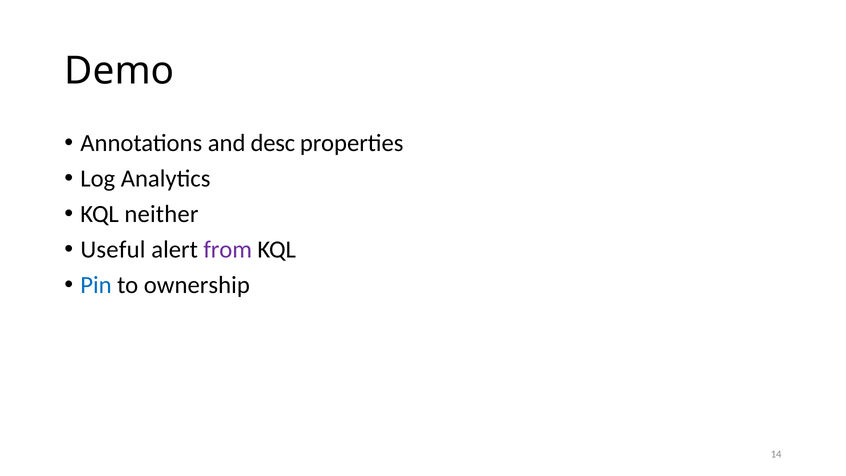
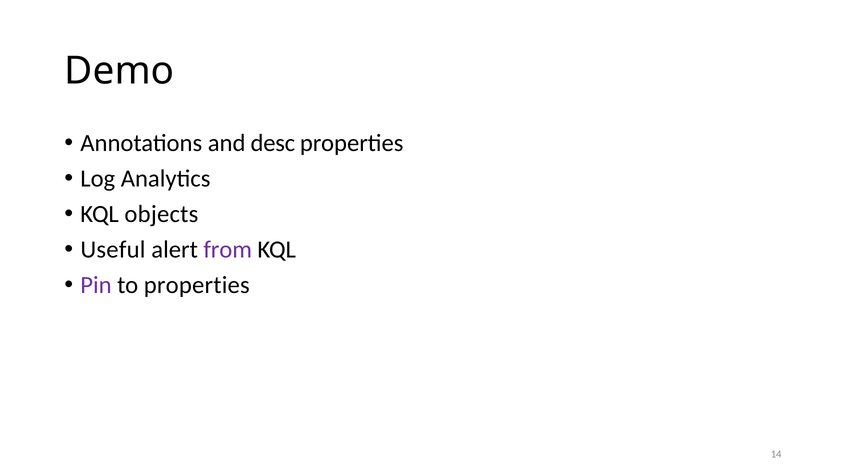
neither: neither -> objects
Pin colour: blue -> purple
to ownership: ownership -> properties
